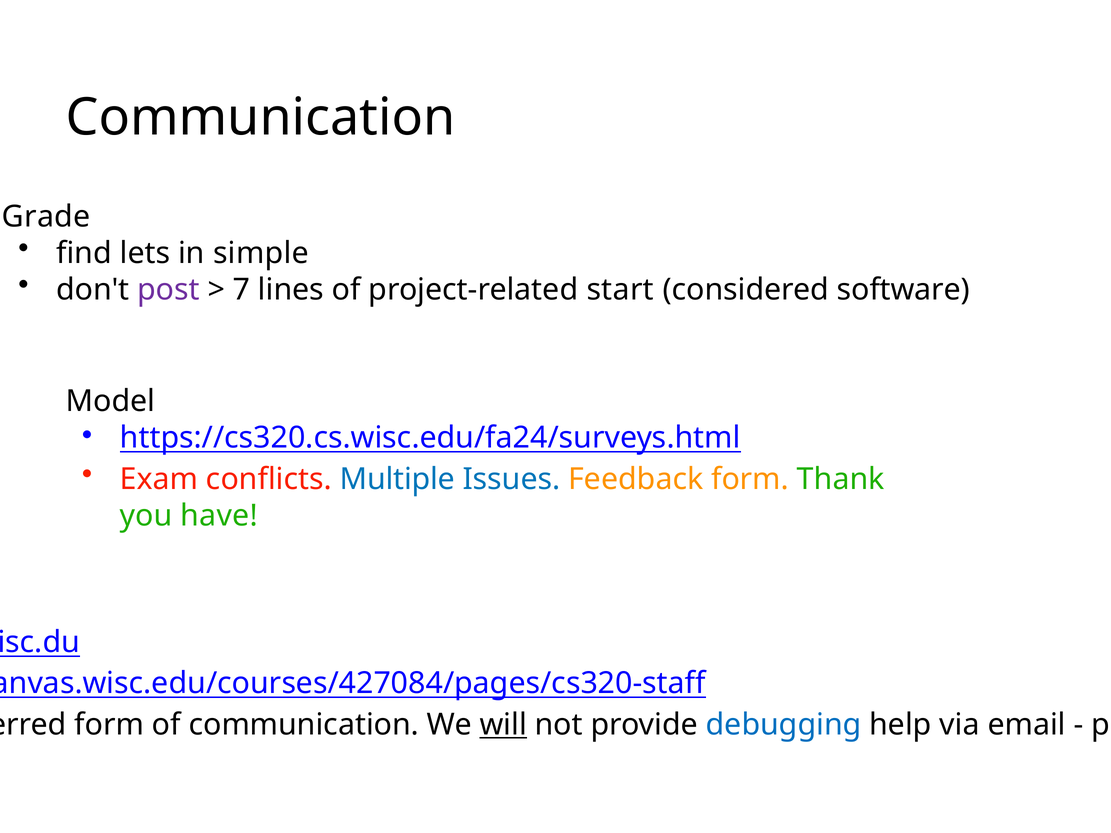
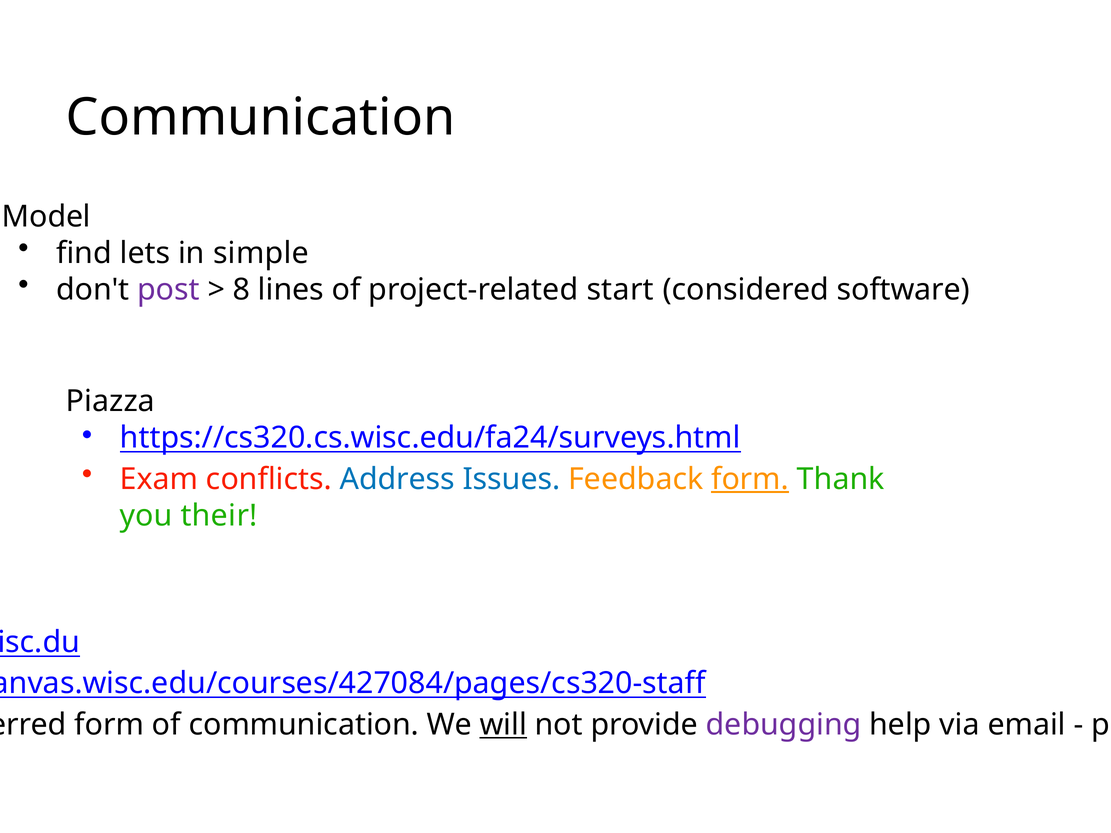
Grade: Grade -> Model
7: 7 -> 8
Model: Model -> Piazza
Multiple: Multiple -> Address
form at (750, 479) underline: none -> present
have: have -> their
debugging colour: blue -> purple
